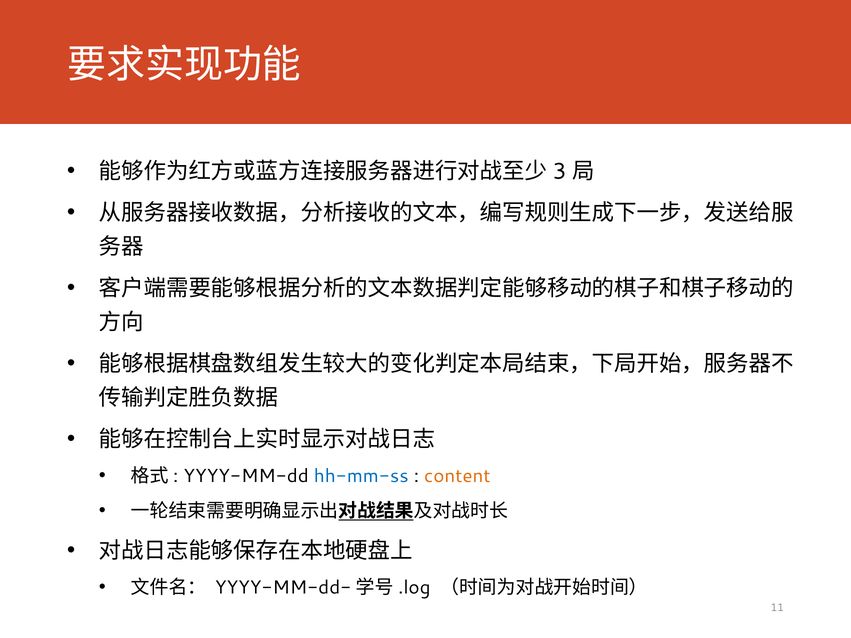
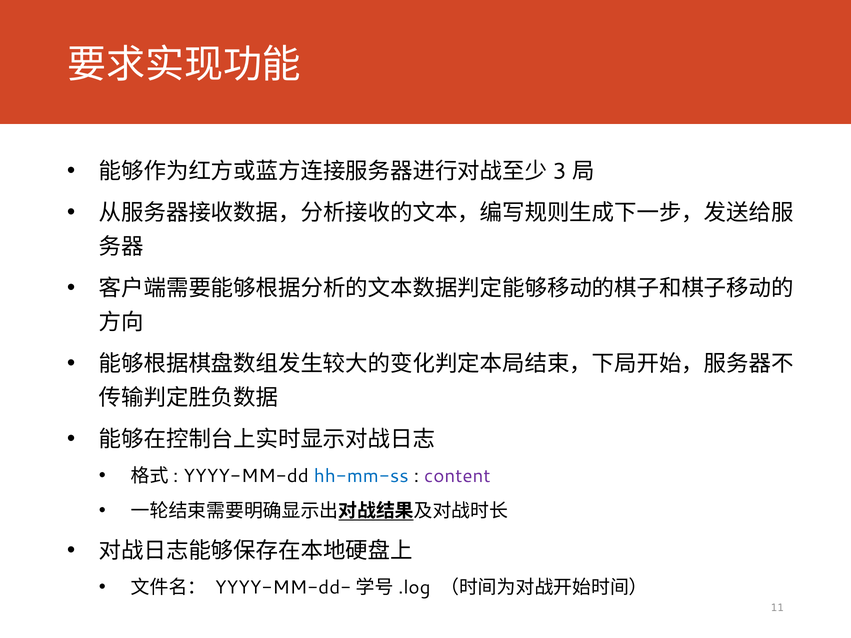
content colour: orange -> purple
